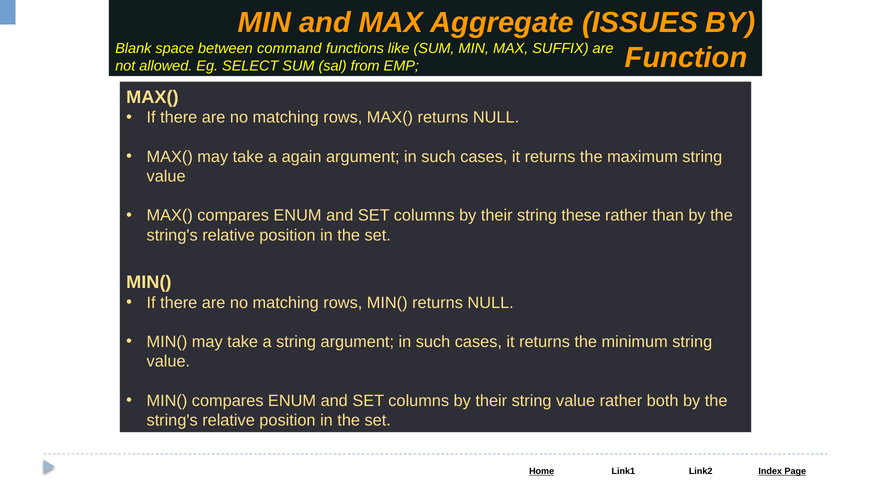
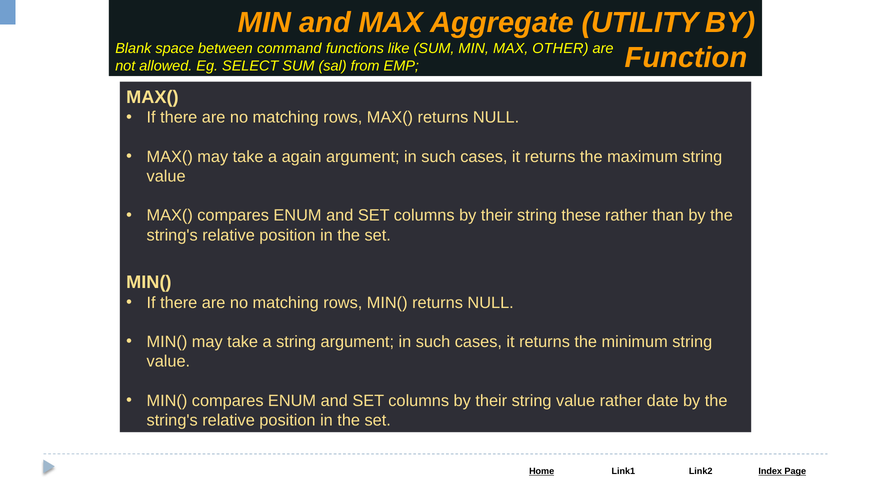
ISSUES: ISSUES -> UTILITY
SUFFIX: SUFFIX -> OTHER
both: both -> date
